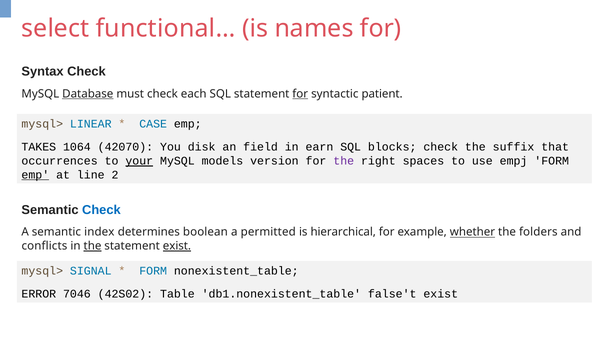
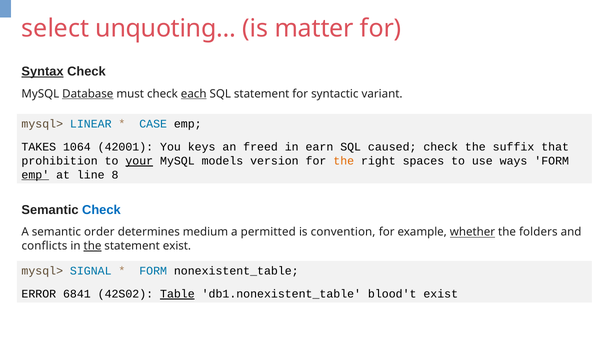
functional…: functional… -> unquoting…
names: names -> matter
Syntax underline: none -> present
each underline: none -> present
for at (300, 94) underline: present -> none
patient: patient -> variant
42070: 42070 -> 42001
disk: disk -> keys
field: field -> freed
blocks: blocks -> caused
occurrences: occurrences -> prohibition
the at (344, 161) colour: purple -> orange
empj: empj -> ways
2: 2 -> 8
index: index -> order
boolean: boolean -> medium
hierarchical: hierarchical -> convention
exist at (177, 246) underline: present -> none
7046: 7046 -> 6841
Table underline: none -> present
false't: false't -> blood't
